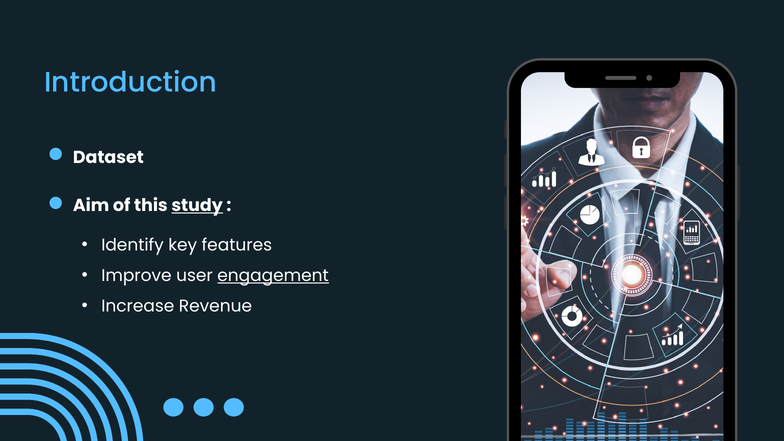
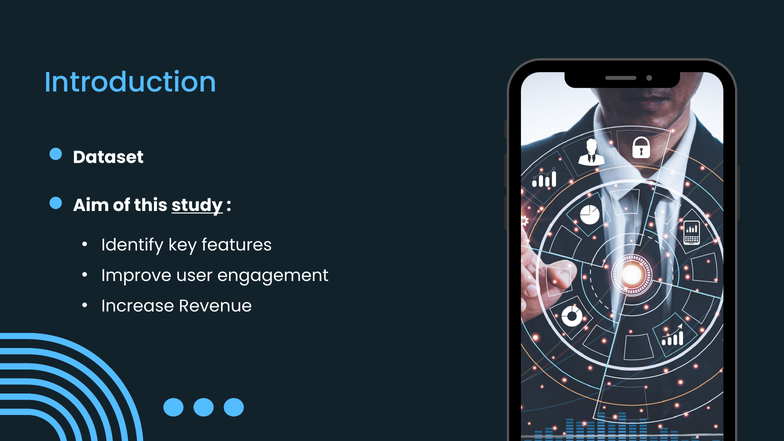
engagement underline: present -> none
